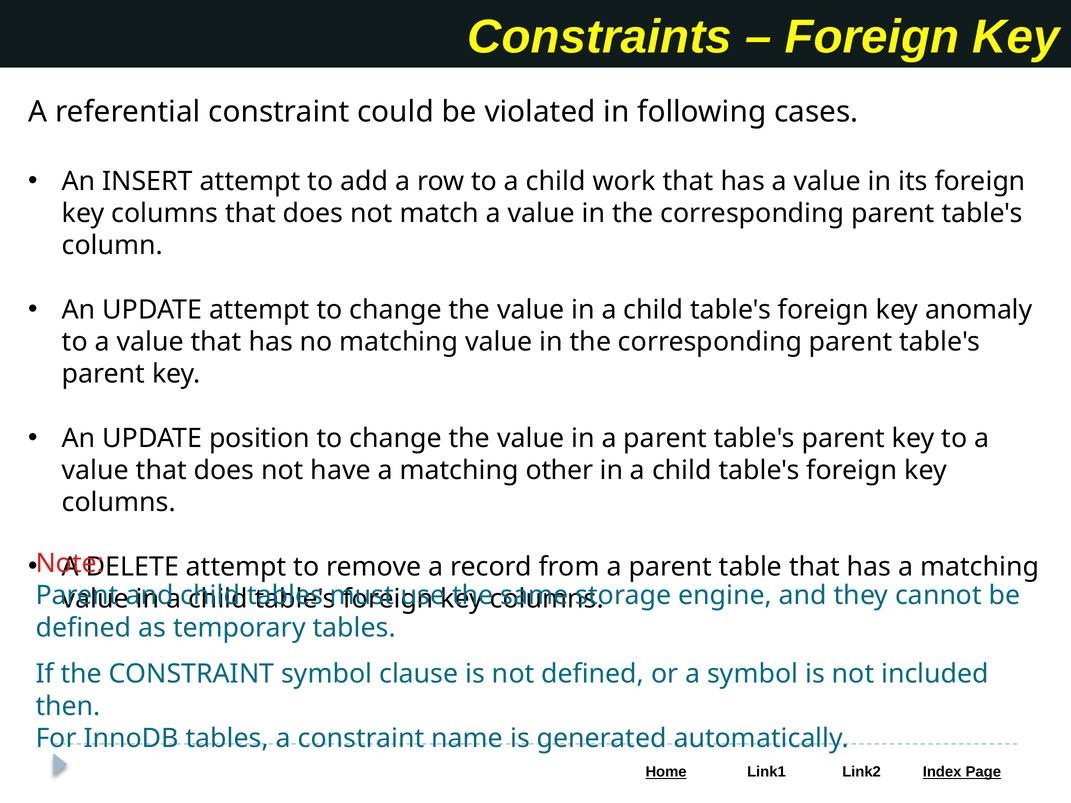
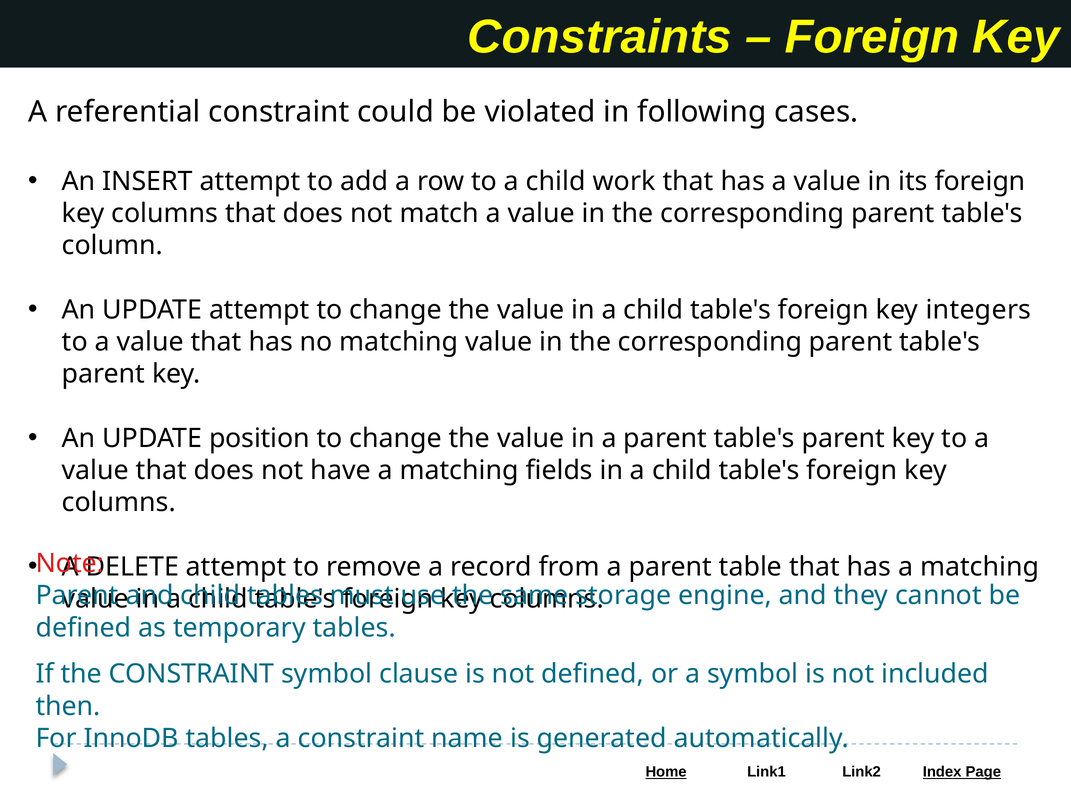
anomaly: anomaly -> integers
other: other -> fields
